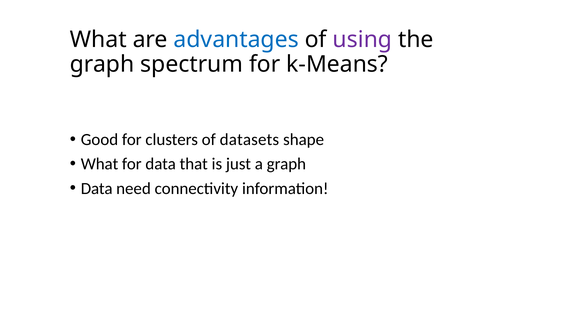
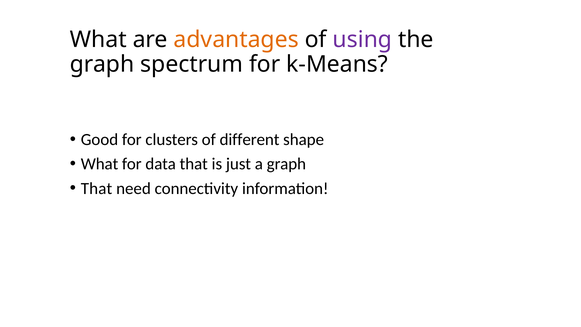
advantages colour: blue -> orange
datasets: datasets -> different
Data at (97, 188): Data -> That
